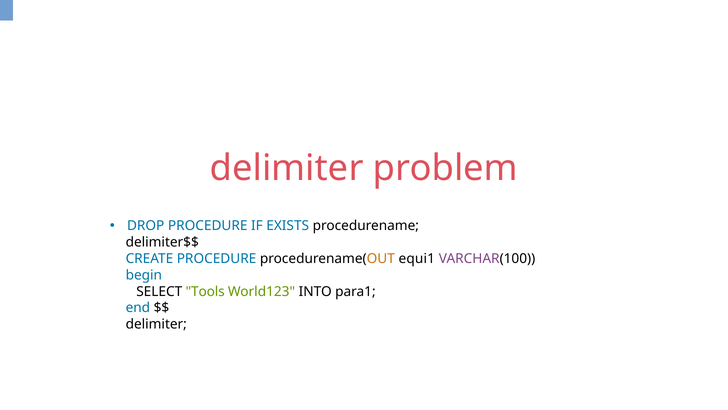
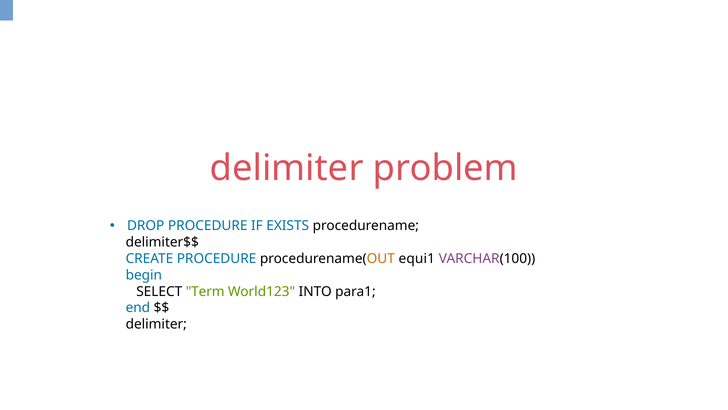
Tools: Tools -> Term
